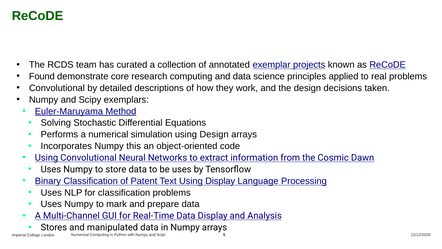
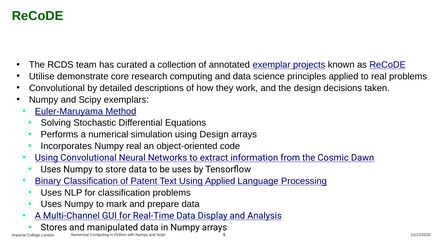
Found: Found -> Utilise
Numpy this: this -> real
Using Display: Display -> Applied
